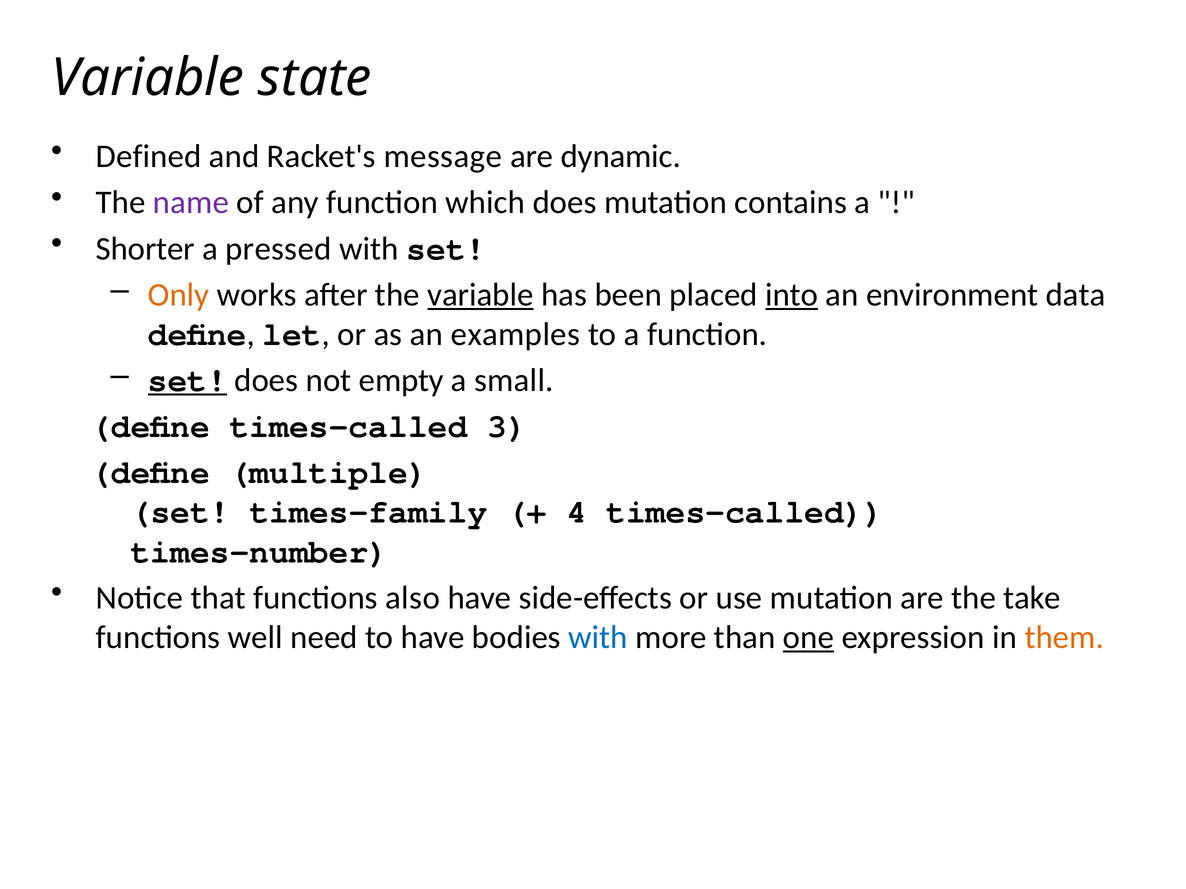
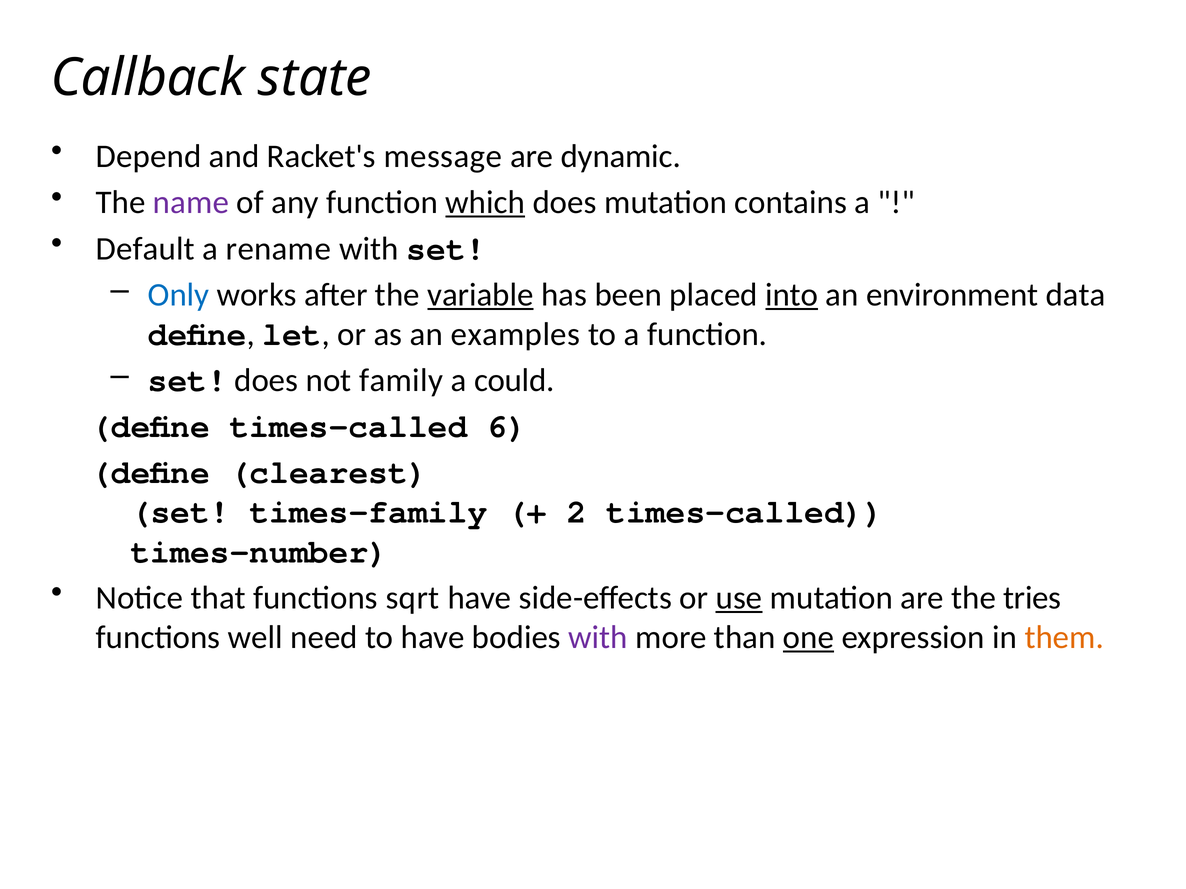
Variable at (148, 78): Variable -> Callback
Defined: Defined -> Depend
which underline: none -> present
Shorter: Shorter -> Default
pressed: pressed -> rename
Only colour: orange -> blue
set at (187, 381) underline: present -> none
empty: empty -> family
small: small -> could
3: 3 -> 6
multiple: multiple -> clearest
4: 4 -> 2
also: also -> sqrt
use underline: none -> present
take: take -> tries
with at (598, 638) colour: blue -> purple
